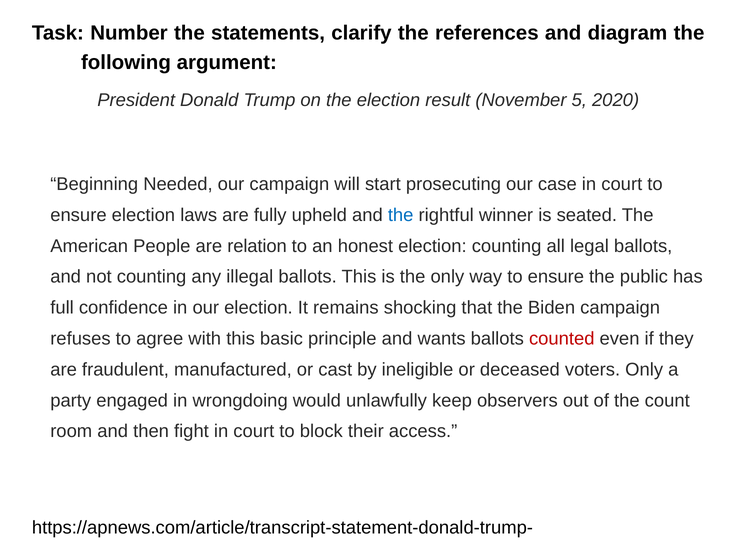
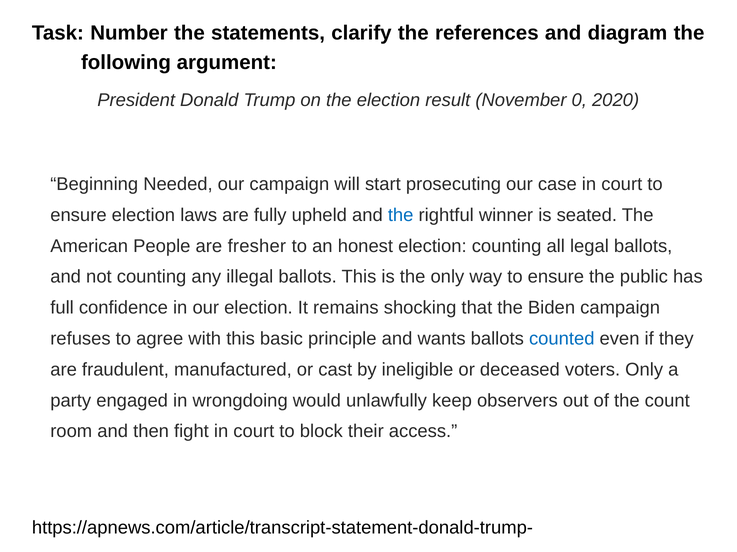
5: 5 -> 0
relation: relation -> fresher
counted colour: red -> blue
